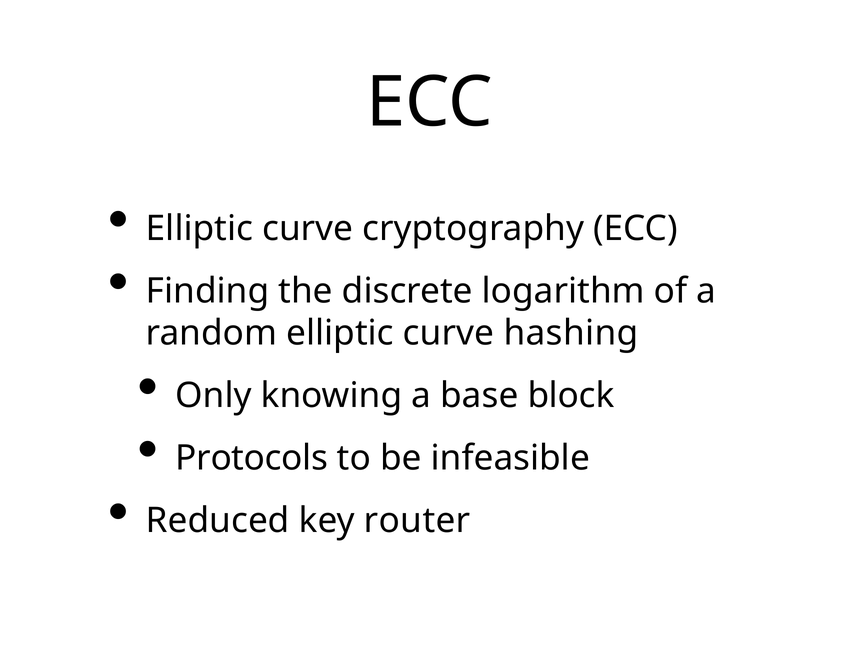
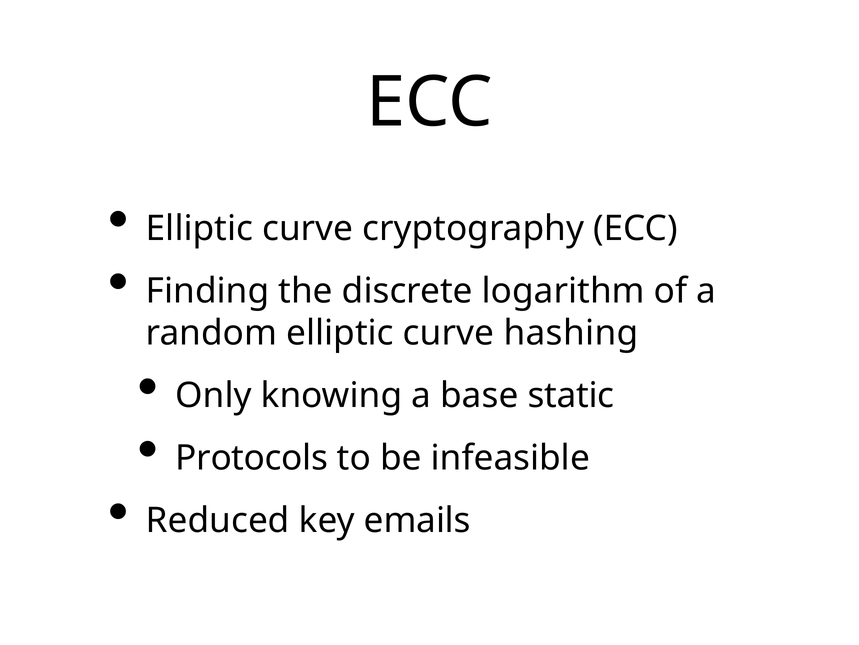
block: block -> static
router: router -> emails
